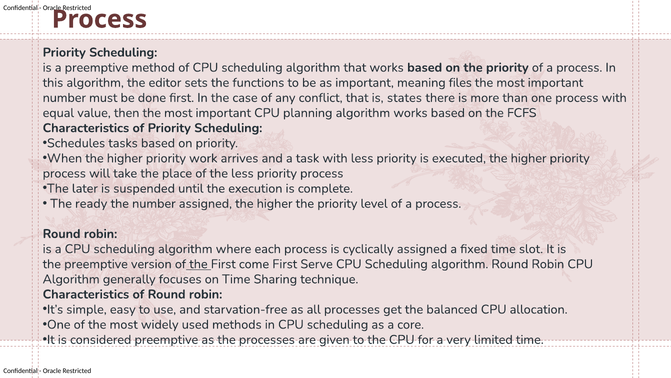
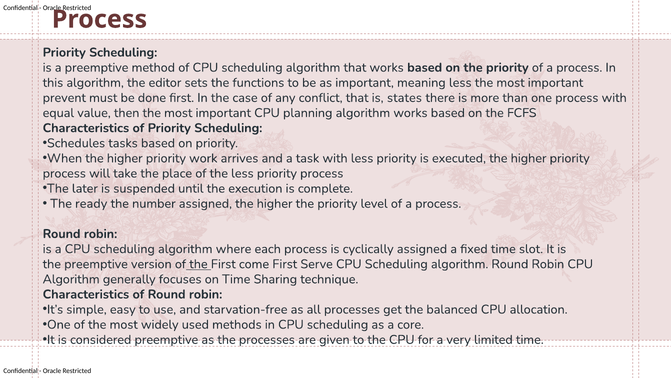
meaning files: files -> less
number at (64, 98): number -> prevent
